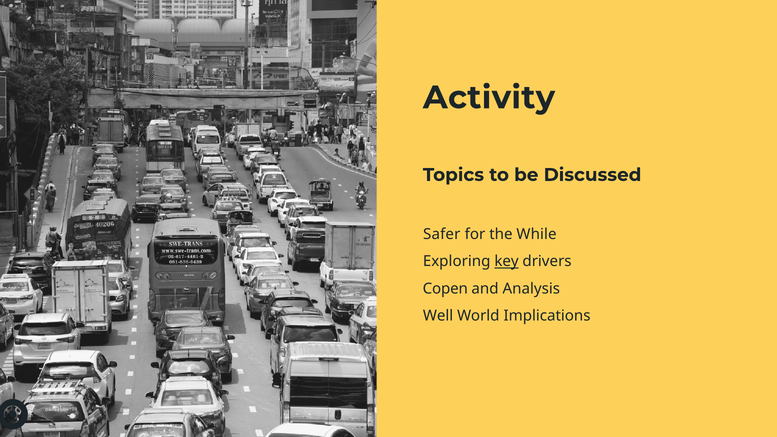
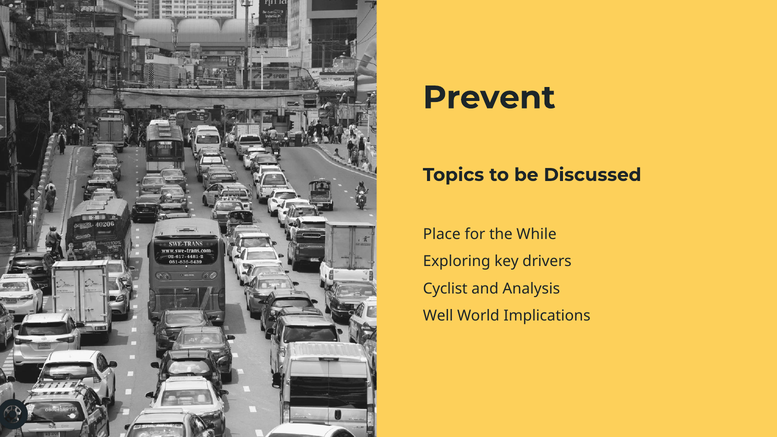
Activity: Activity -> Prevent
Safer: Safer -> Place
key underline: present -> none
Copen: Copen -> Cyclist
